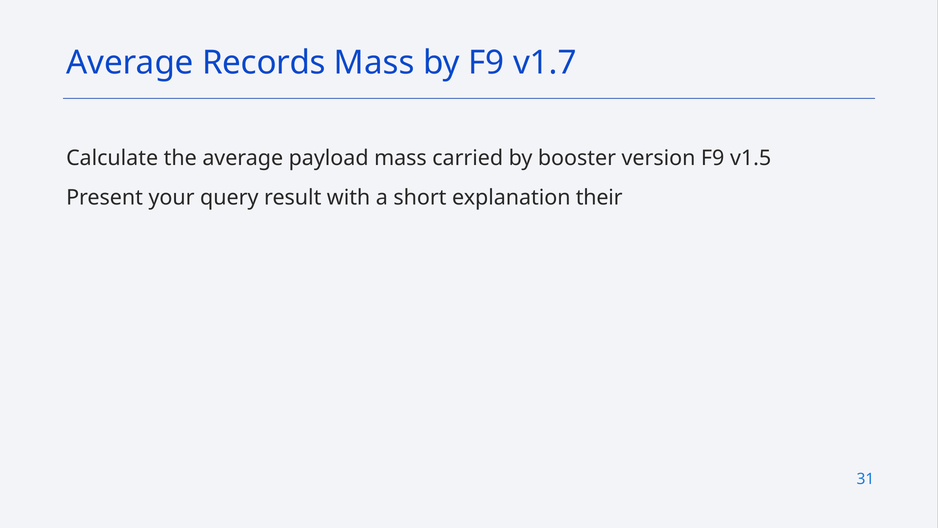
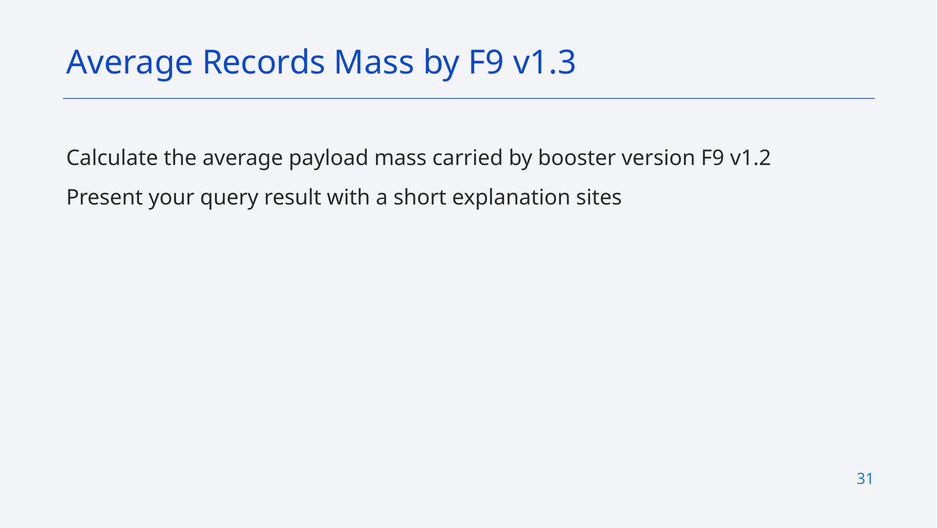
v1.7: v1.7 -> v1.3
v1.5: v1.5 -> v1.2
their: their -> sites
